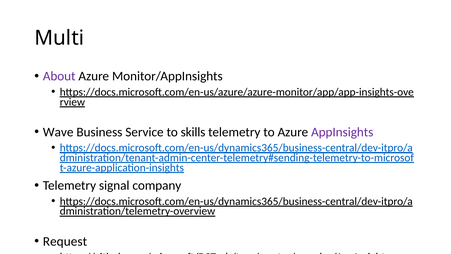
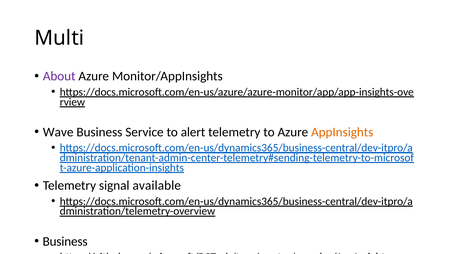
skills: skills -> alert
AppInsights colour: purple -> orange
company: company -> available
Request at (65, 241): Request -> Business
